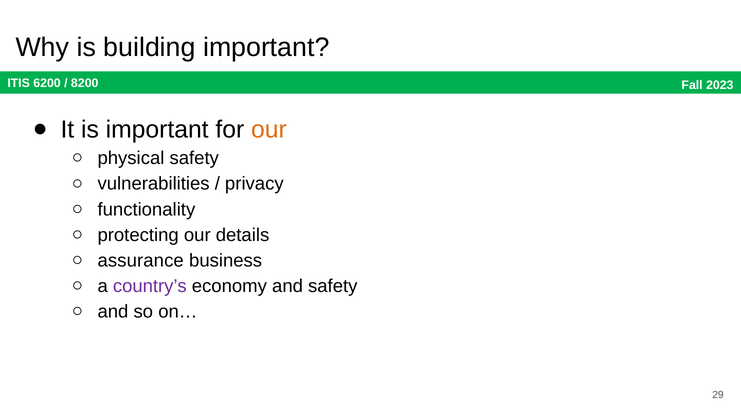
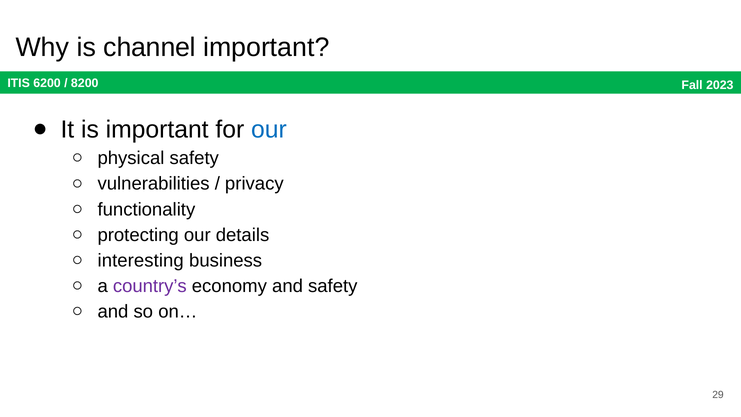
building: building -> channel
our at (269, 129) colour: orange -> blue
assurance: assurance -> interesting
